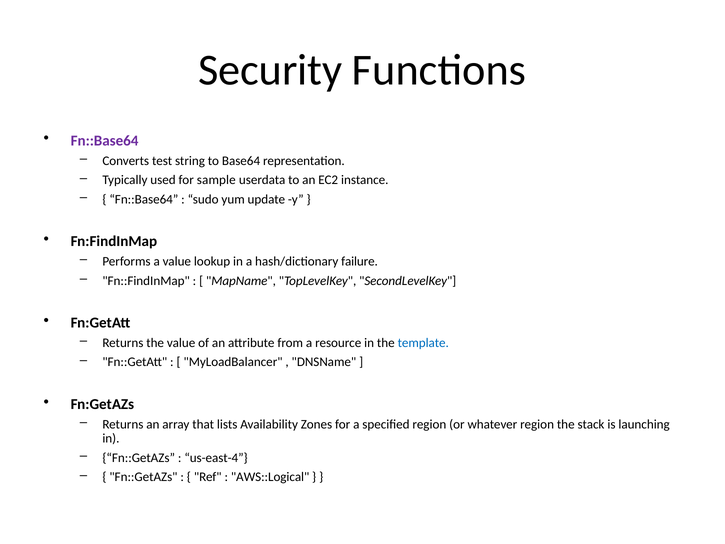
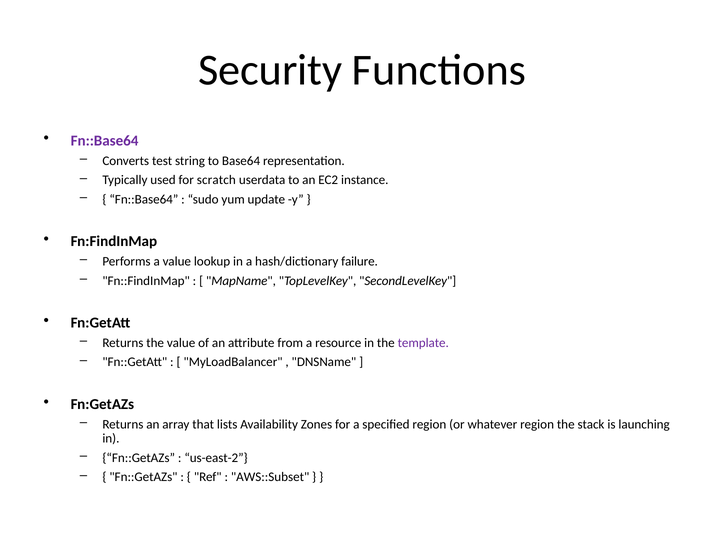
sample: sample -> scratch
template colour: blue -> purple
us-east-4: us-east-4 -> us-east-2
AWS::Logical: AWS::Logical -> AWS::Subset
